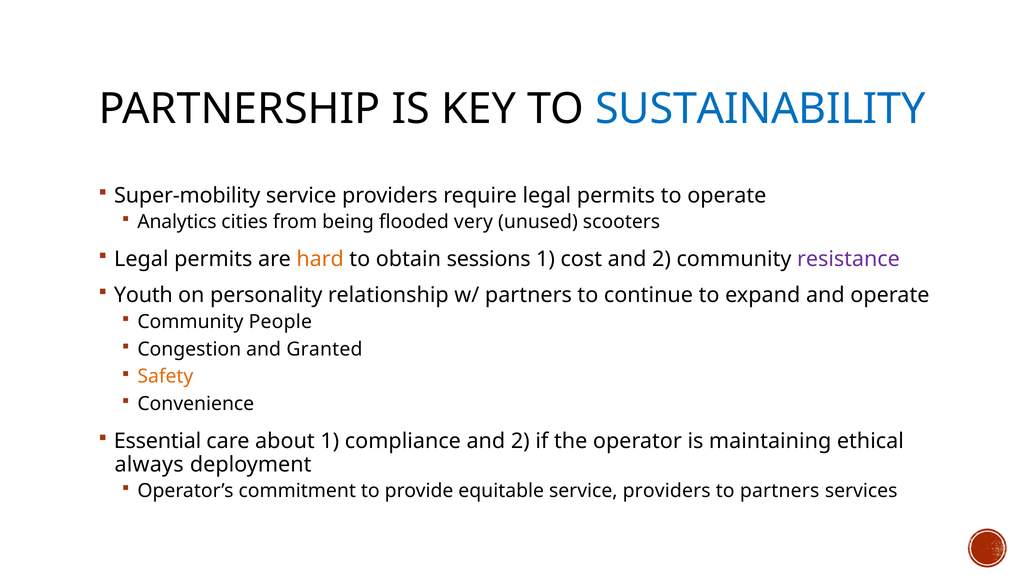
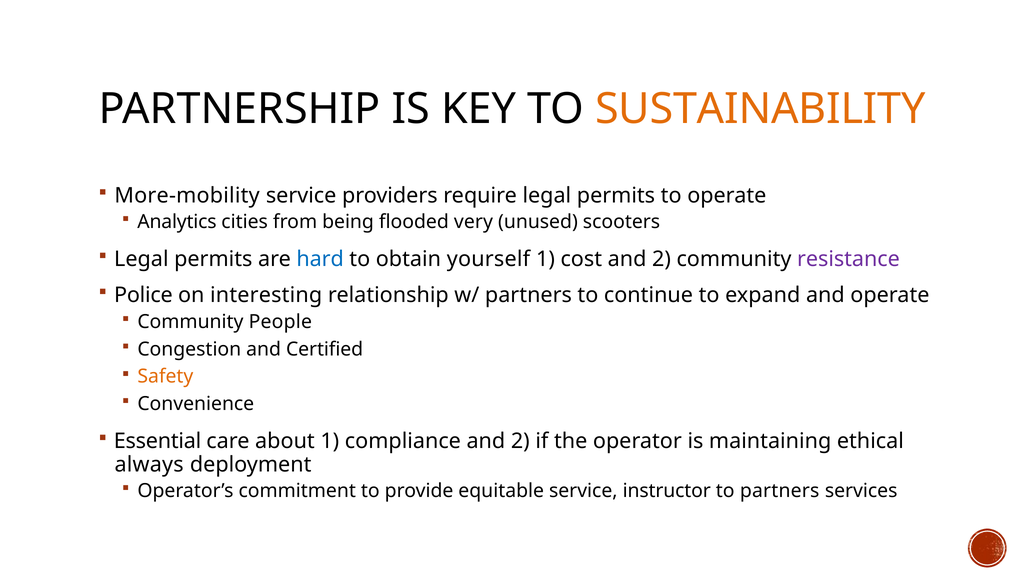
SUSTAINABILITY colour: blue -> orange
Super-mobility: Super-mobility -> More-mobility
hard colour: orange -> blue
sessions: sessions -> yourself
Youth: Youth -> Police
personality: personality -> interesting
Granted: Granted -> Certified
equitable service providers: providers -> instructor
